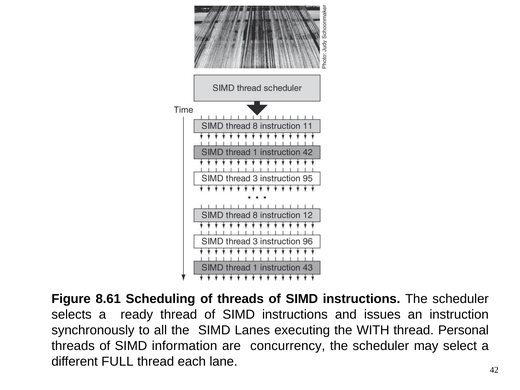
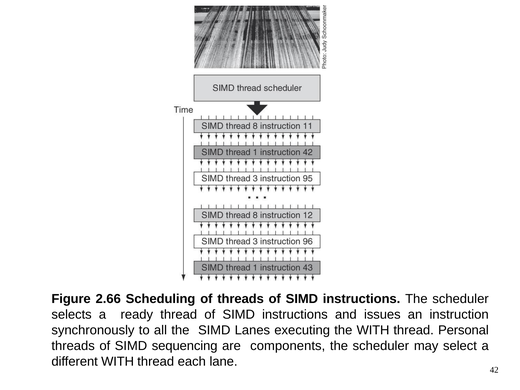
8.61: 8.61 -> 2.66
information: information -> sequencing
concurrency: concurrency -> components
different FULL: FULL -> WITH
